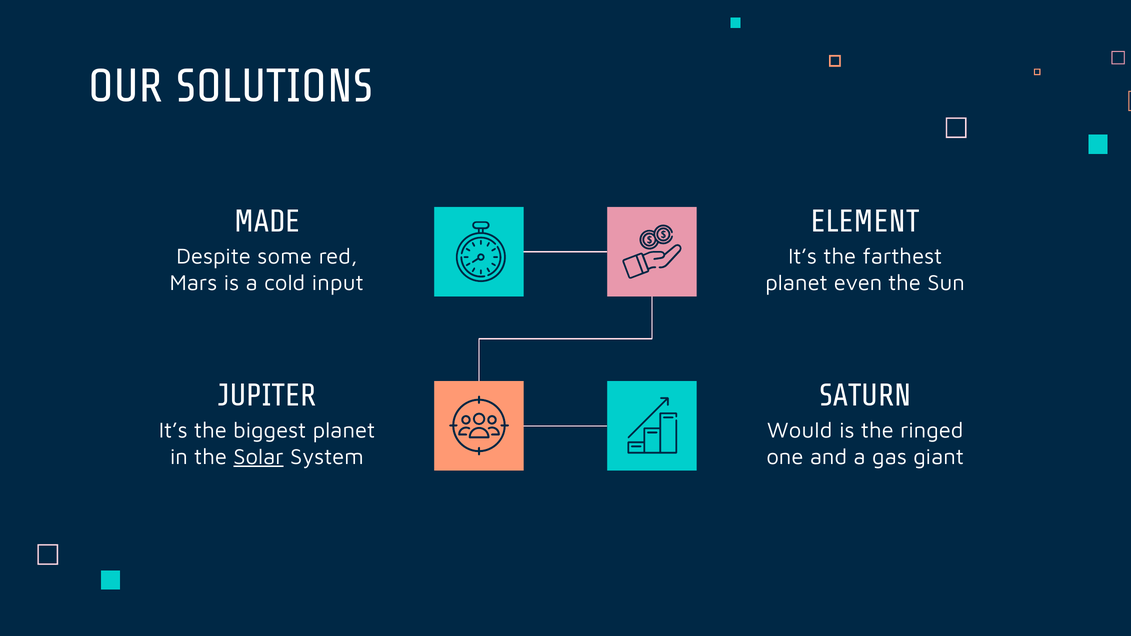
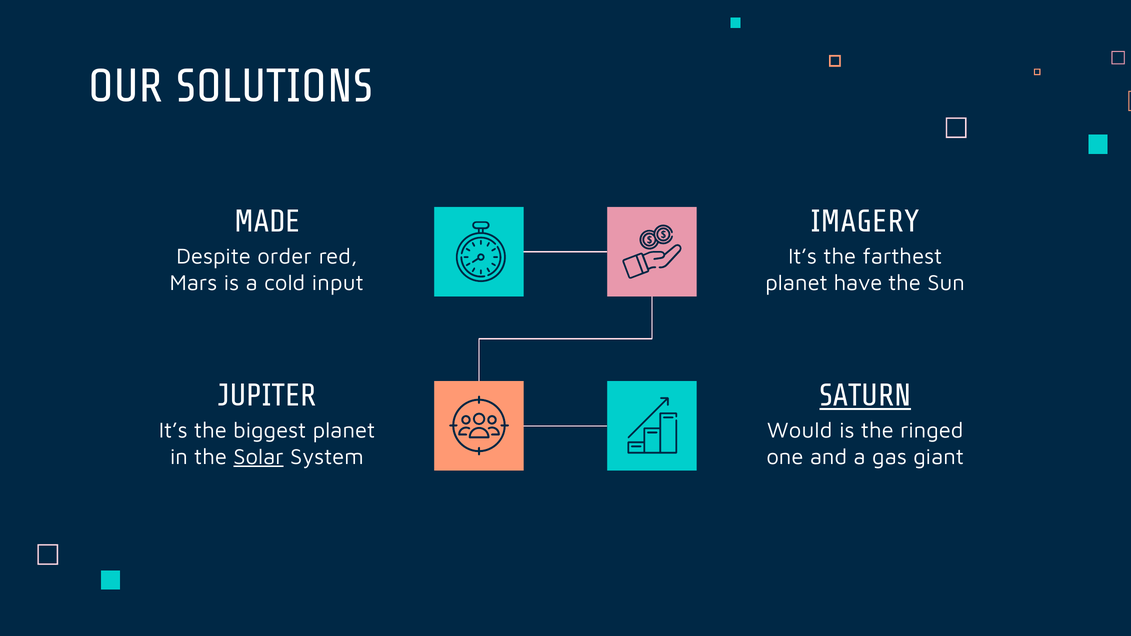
ELEMENT: ELEMENT -> IMAGERY
some: some -> order
even: even -> have
SATURN underline: none -> present
